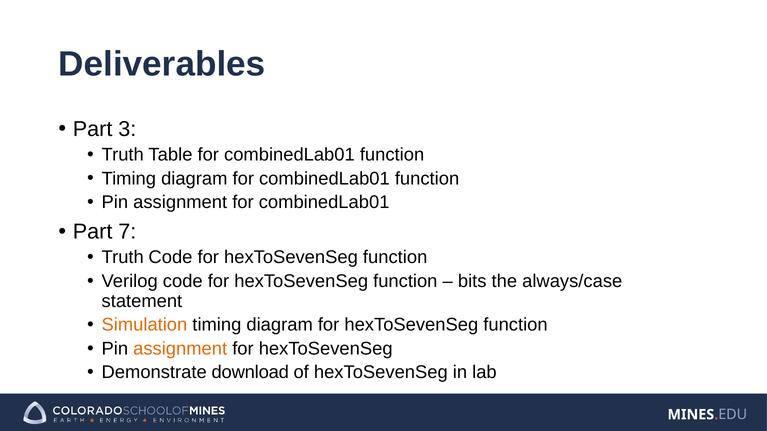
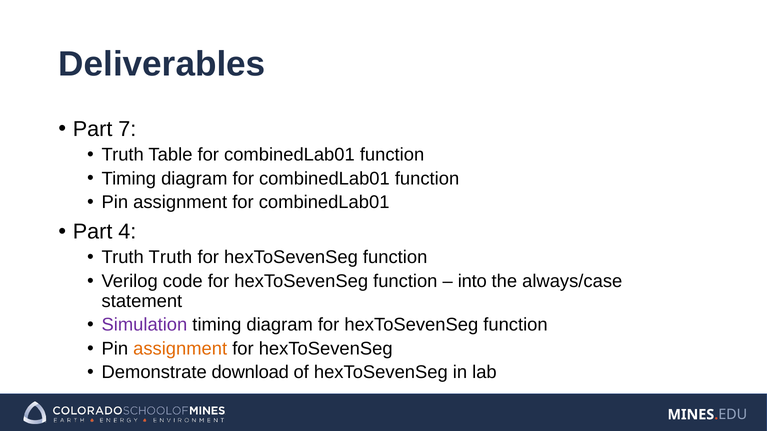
3: 3 -> 7
7: 7 -> 4
Truth Code: Code -> Truth
bits: bits -> into
Simulation colour: orange -> purple
